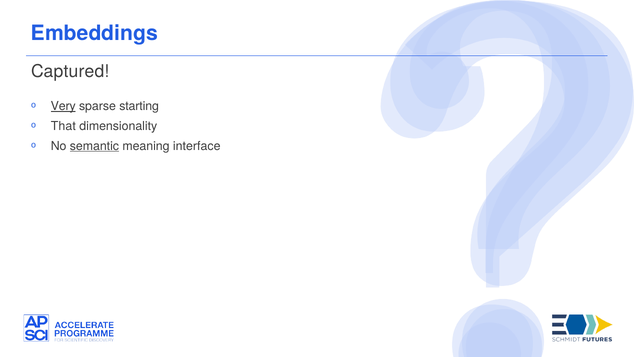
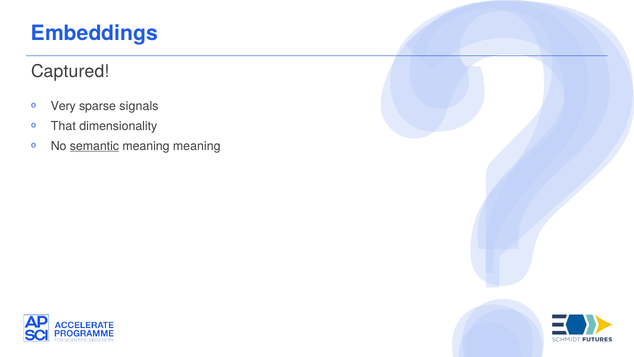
Very underline: present -> none
starting: starting -> signals
meaning interface: interface -> meaning
